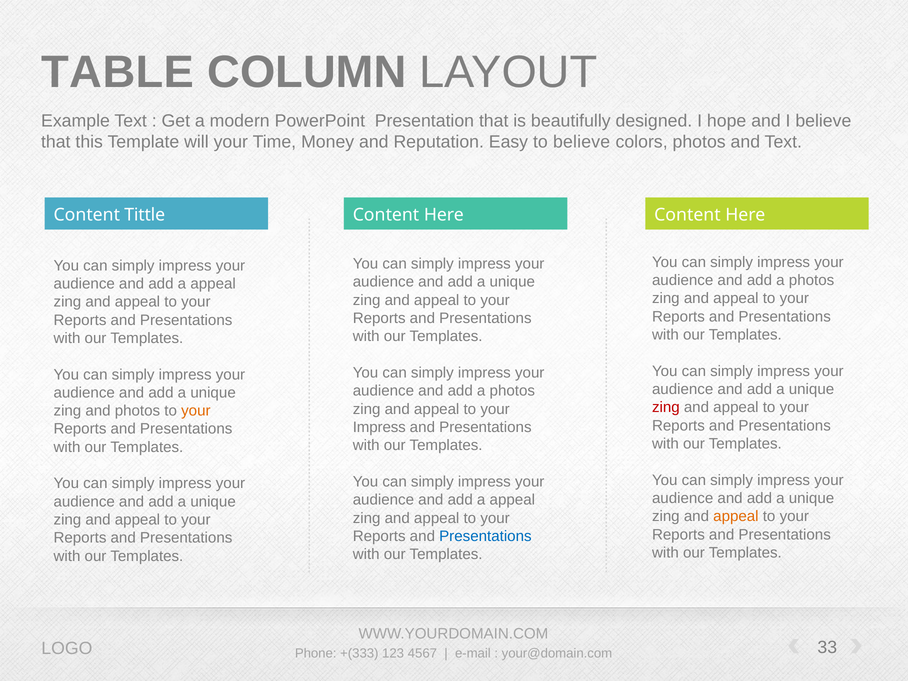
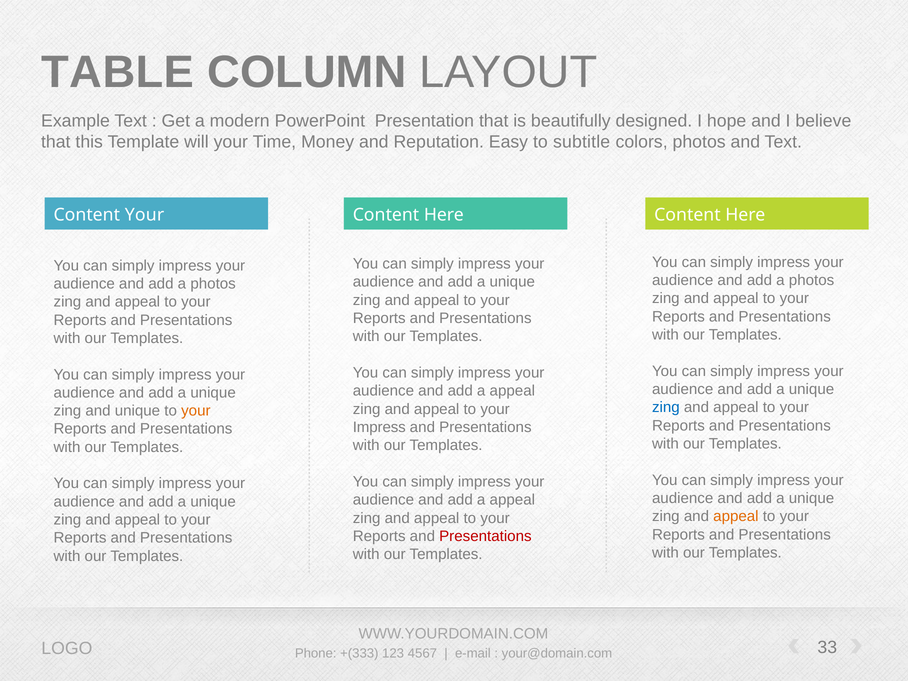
to believe: believe -> subtitle
Content Tittle: Tittle -> Your
appeal at (213, 284): appeal -> photos
photos at (512, 391): photos -> appeal
zing at (666, 407) colour: red -> blue
and photos: photos -> unique
Presentations at (485, 536) colour: blue -> red
